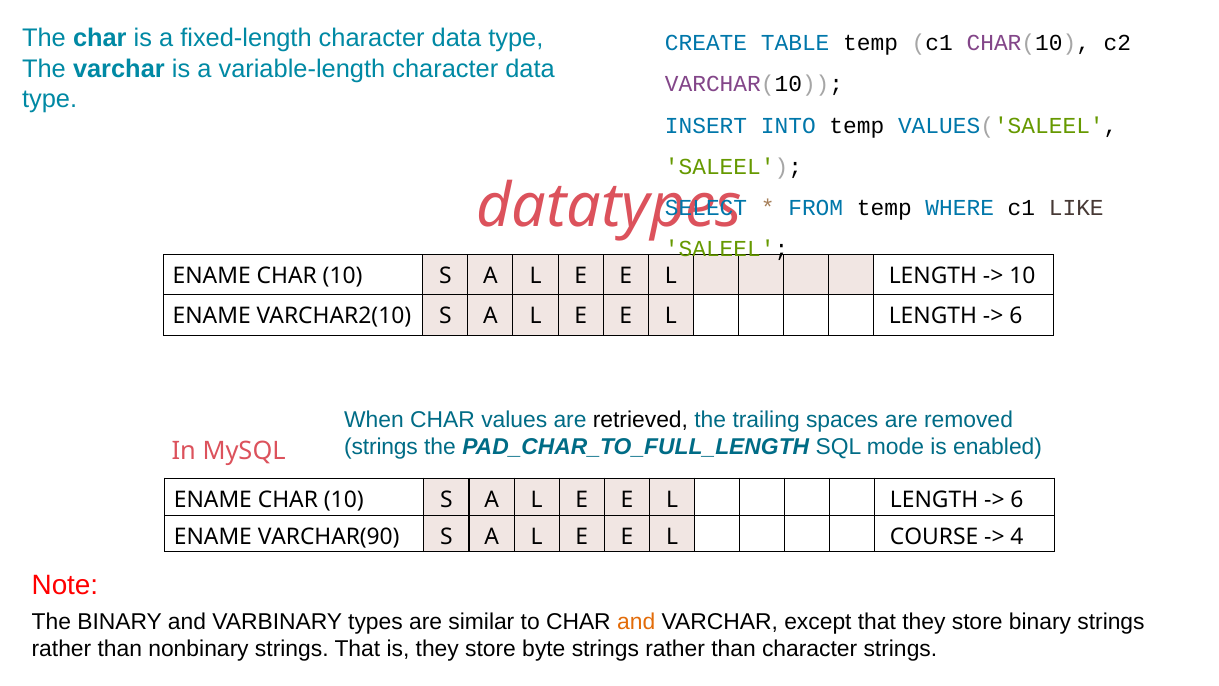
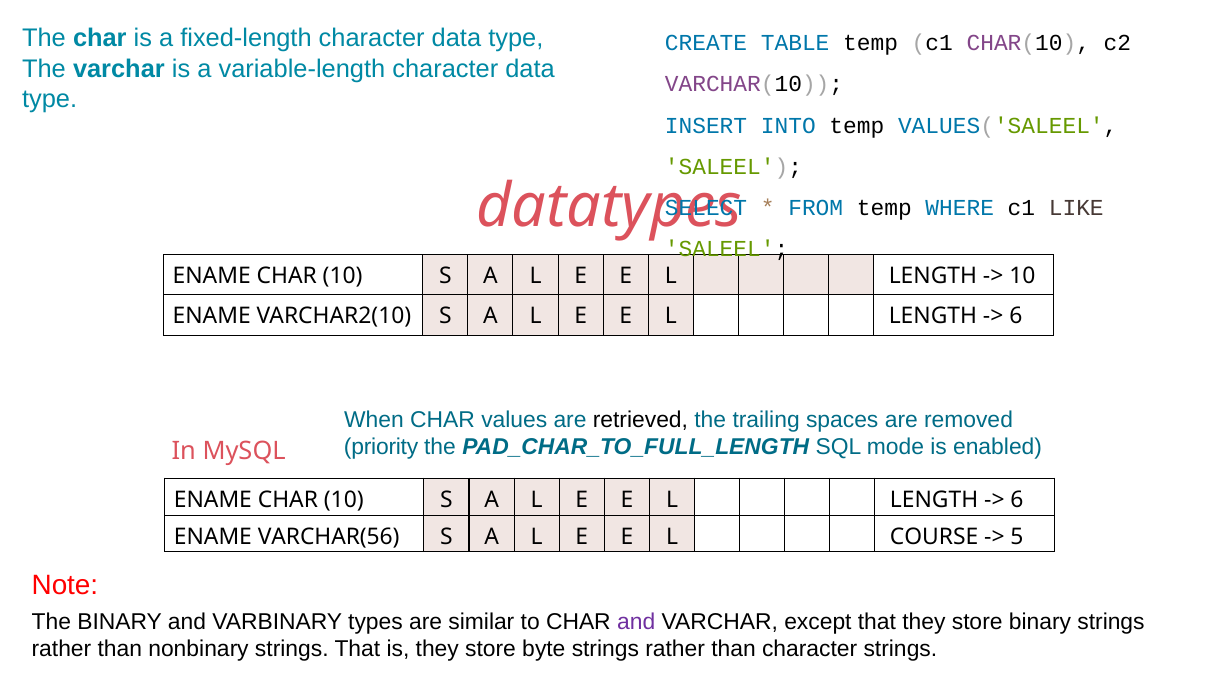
strings at (381, 447): strings -> priority
VARCHAR(90: VARCHAR(90 -> VARCHAR(56
4: 4 -> 5
and at (636, 622) colour: orange -> purple
